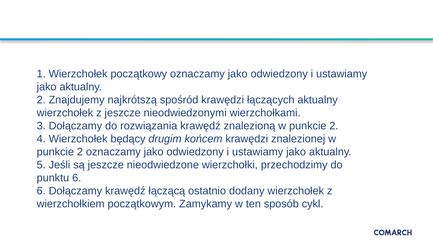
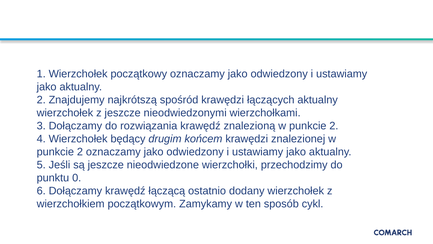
punktu 6: 6 -> 0
